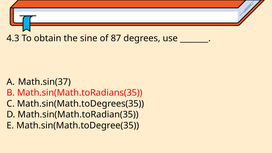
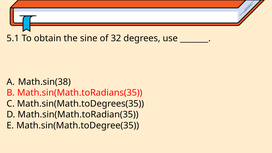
4.3: 4.3 -> 5.1
87: 87 -> 32
Math.sin(37: Math.sin(37 -> Math.sin(38
